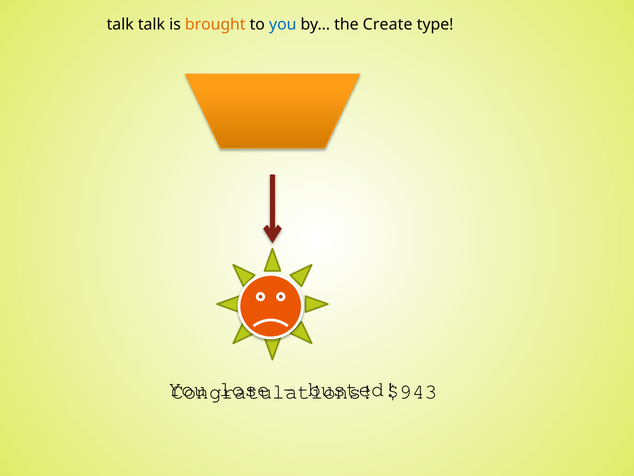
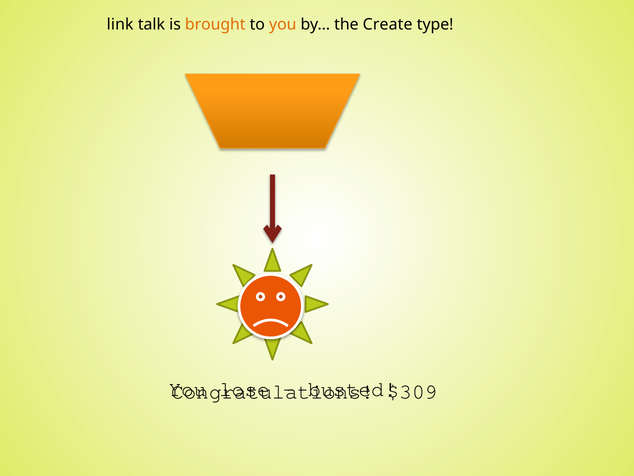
talk at (120, 24): talk -> link
you at (283, 24) colour: blue -> orange
$943: $943 -> $309
